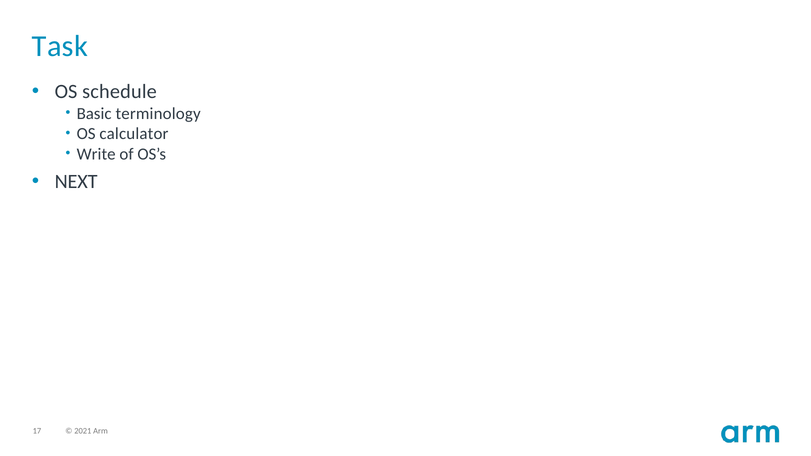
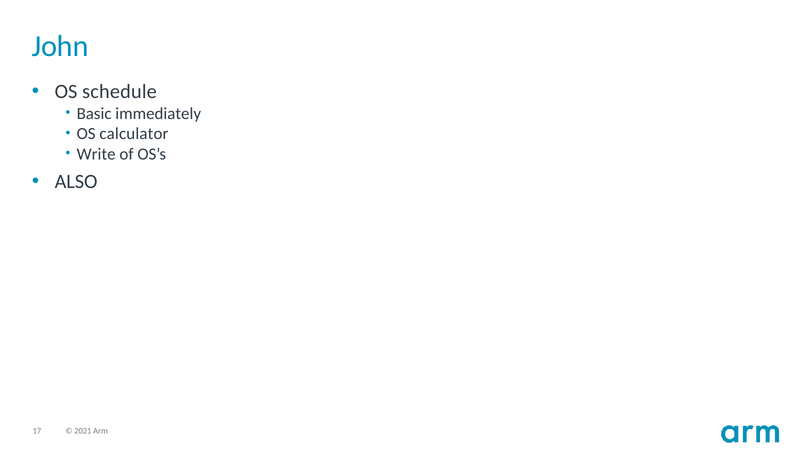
Task: Task -> John
terminology: terminology -> immediately
NEXT: NEXT -> ALSO
